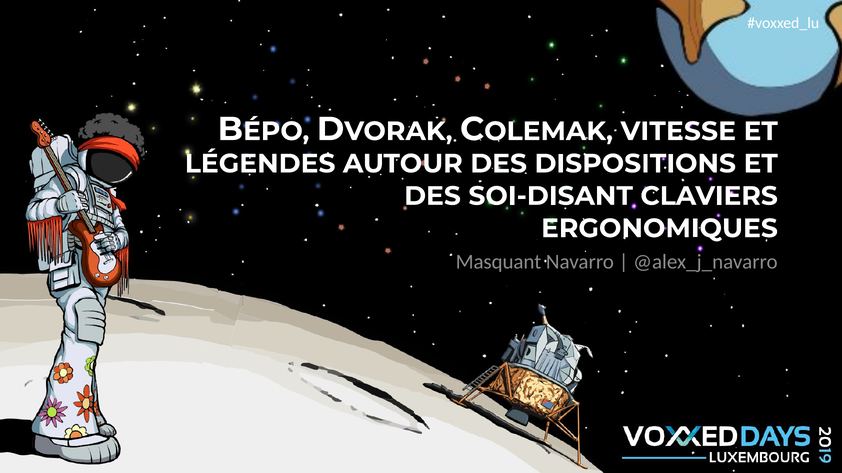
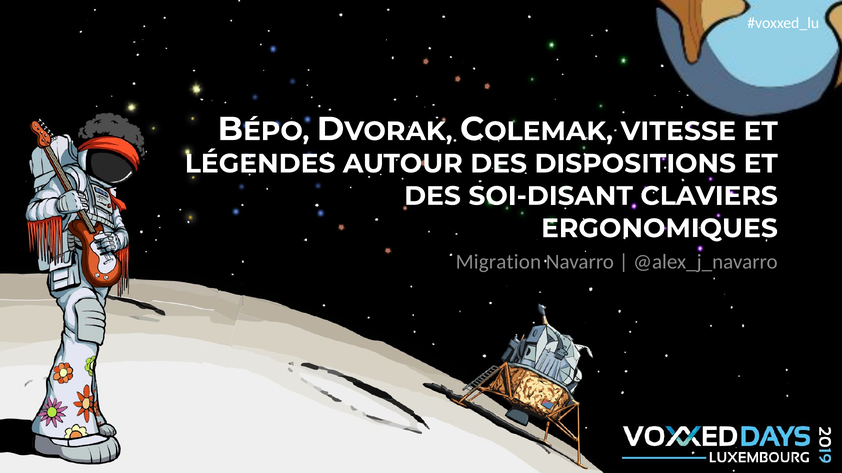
Masquant: Masquant -> Migration
